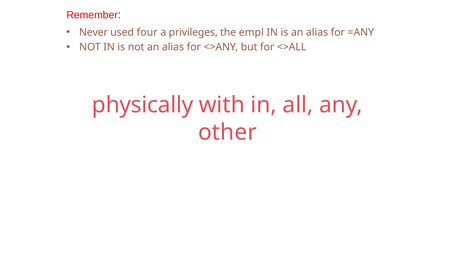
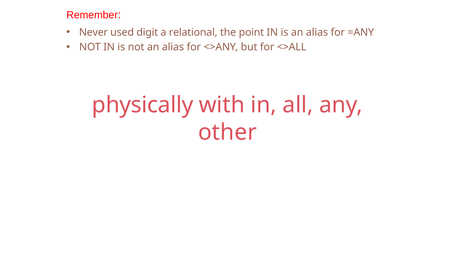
four: four -> digit
privileges: privileges -> relational
empl: empl -> point
